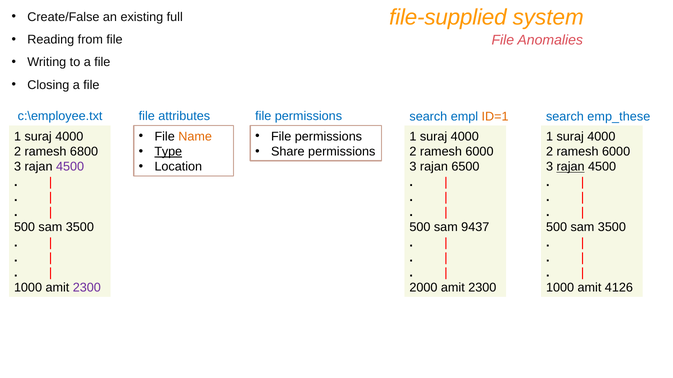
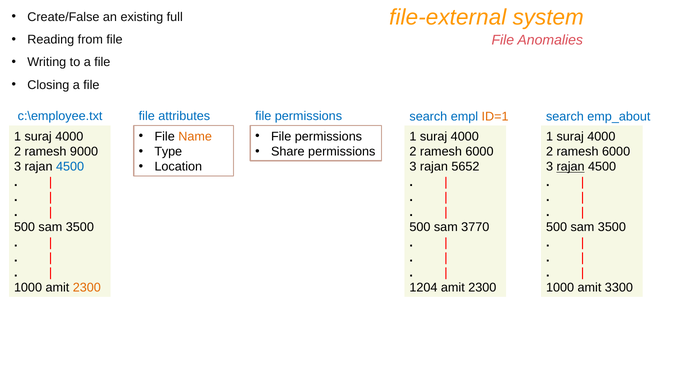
file-supplied: file-supplied -> file-external
emp_these: emp_these -> emp_about
Type underline: present -> none
6800: 6800 -> 9000
4500 at (70, 167) colour: purple -> blue
6500: 6500 -> 5652
9437: 9437 -> 3770
2300 at (87, 288) colour: purple -> orange
2000: 2000 -> 1204
4126: 4126 -> 3300
